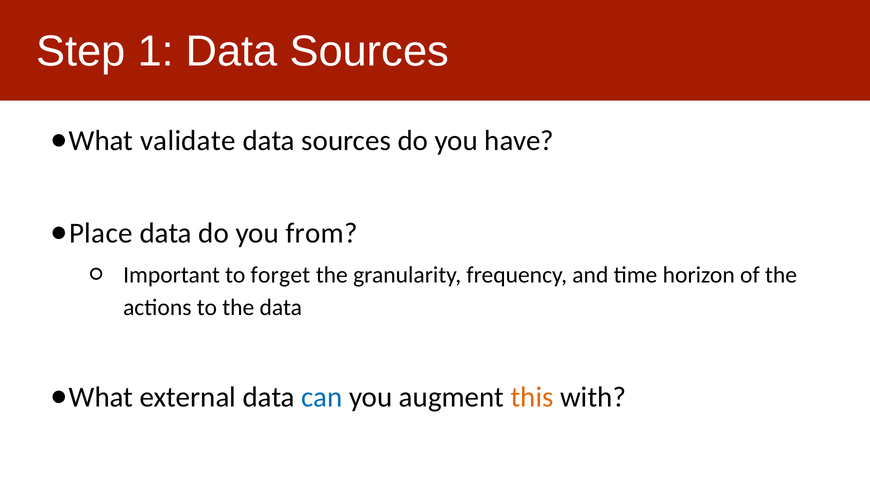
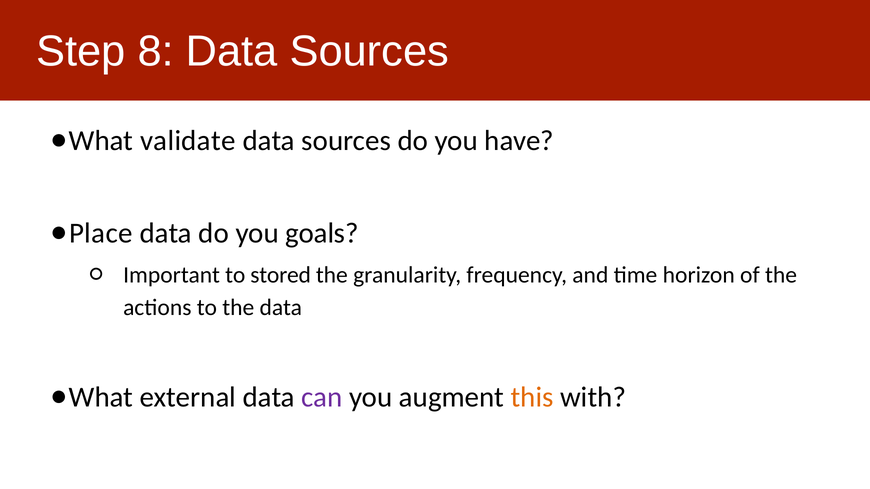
1: 1 -> 8
from: from -> goals
forget: forget -> stored
can colour: blue -> purple
